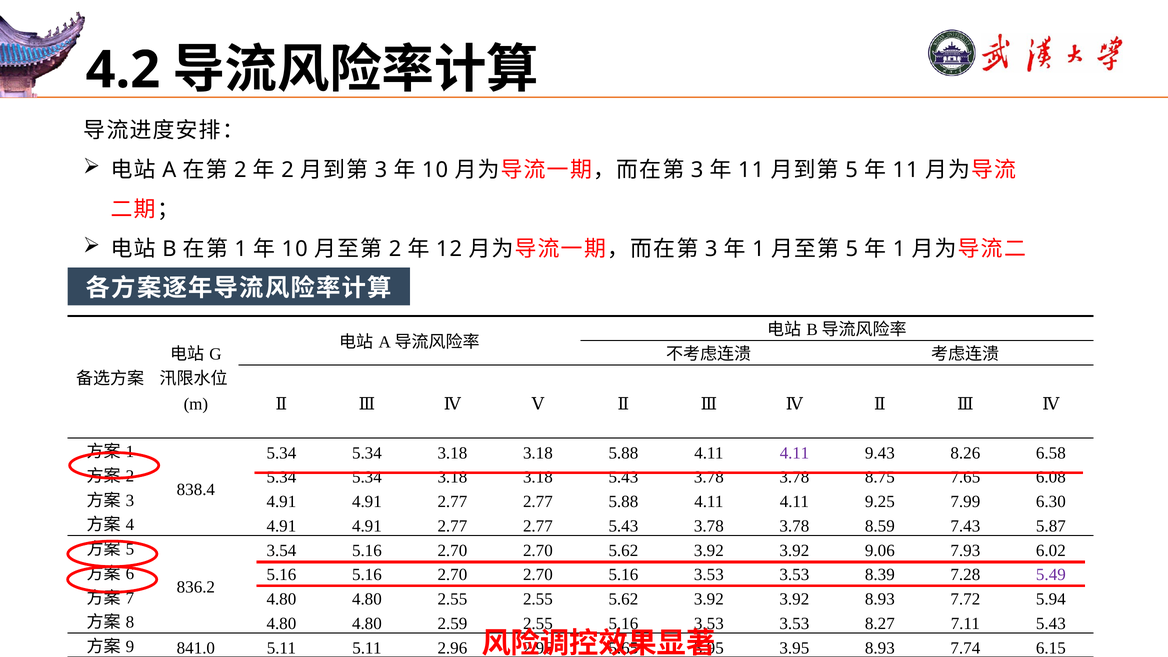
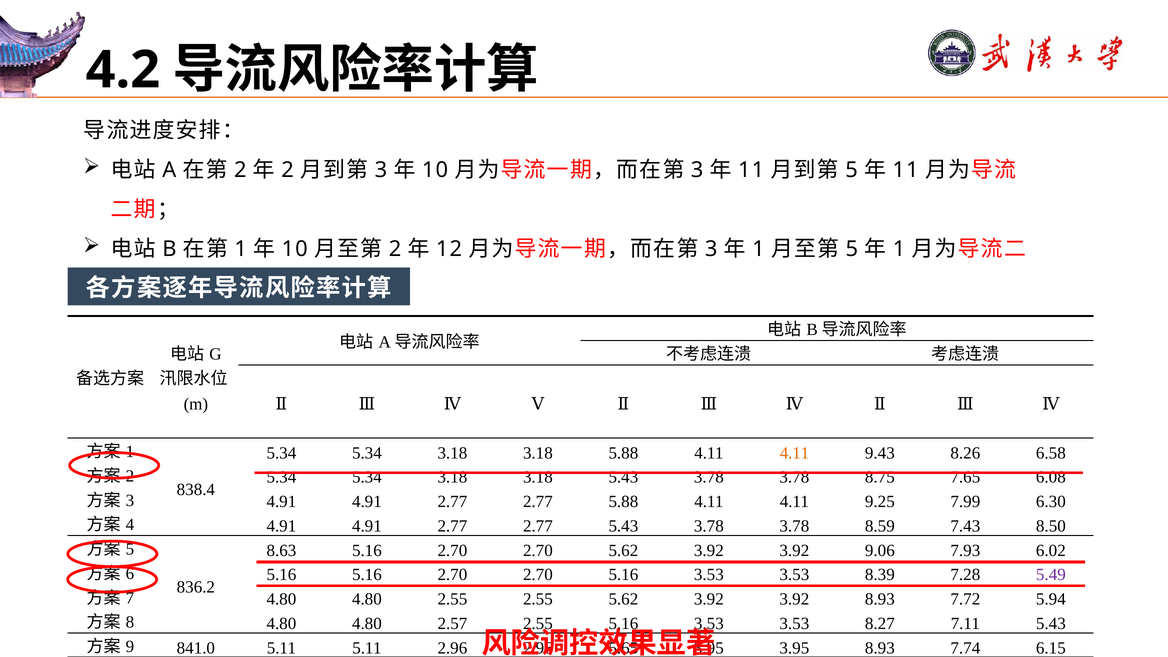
4.11 at (794, 453) colour: purple -> orange
5.87: 5.87 -> 8.50
3.54: 3.54 -> 8.63
2.59: 2.59 -> 2.57
